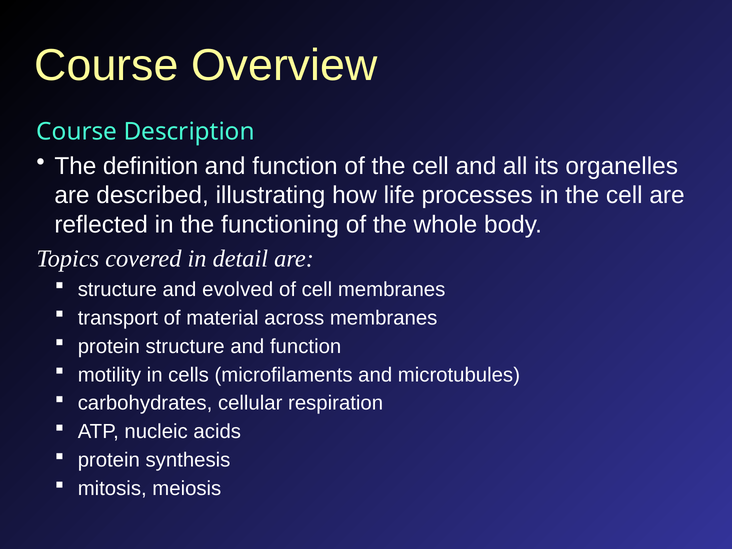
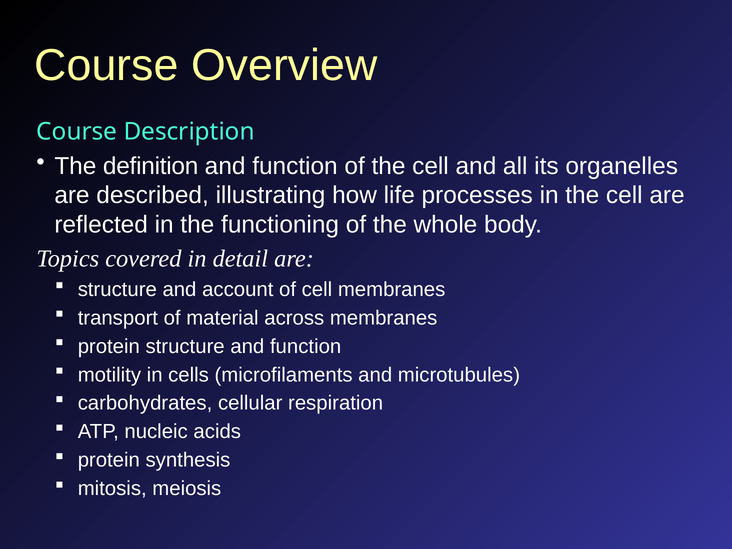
evolved: evolved -> account
